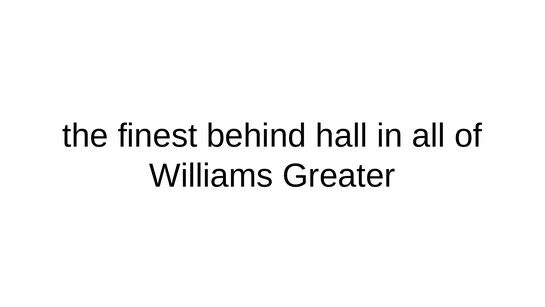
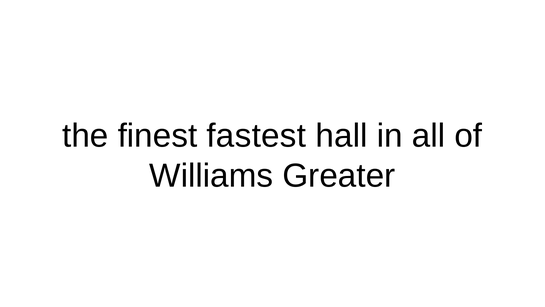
behind: behind -> fastest
